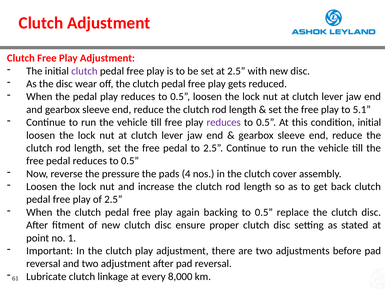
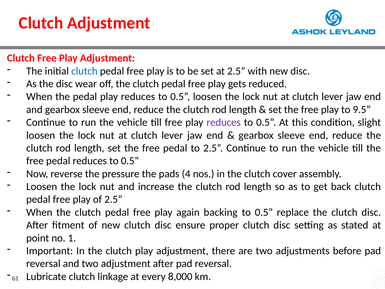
clutch at (84, 71) colour: purple -> blue
5.1: 5.1 -> 9.5
condition initial: initial -> slight
